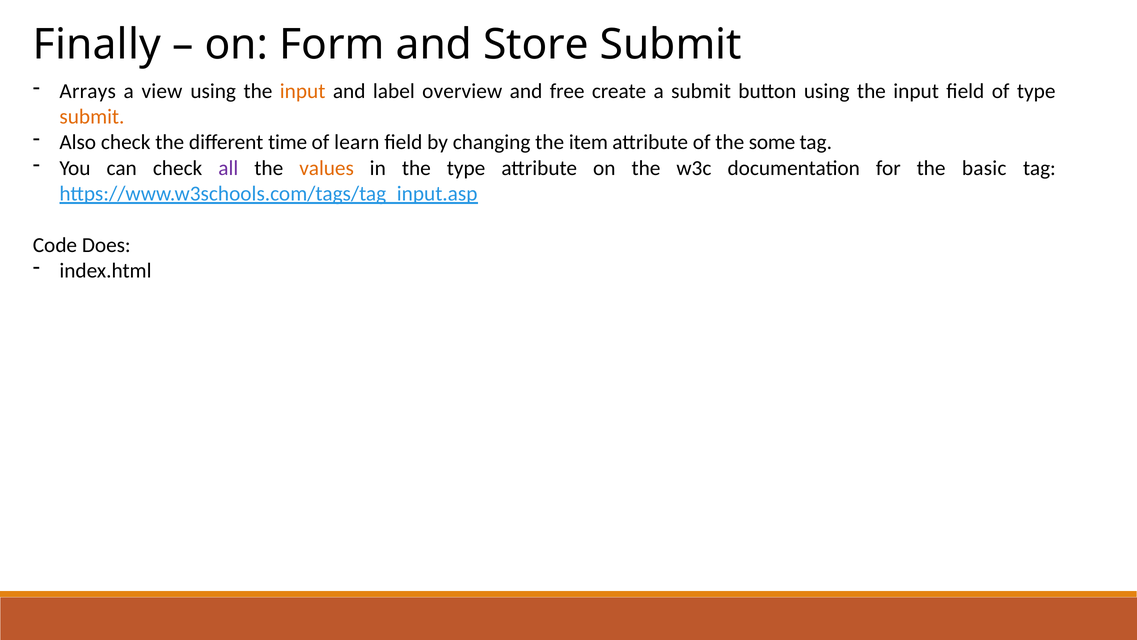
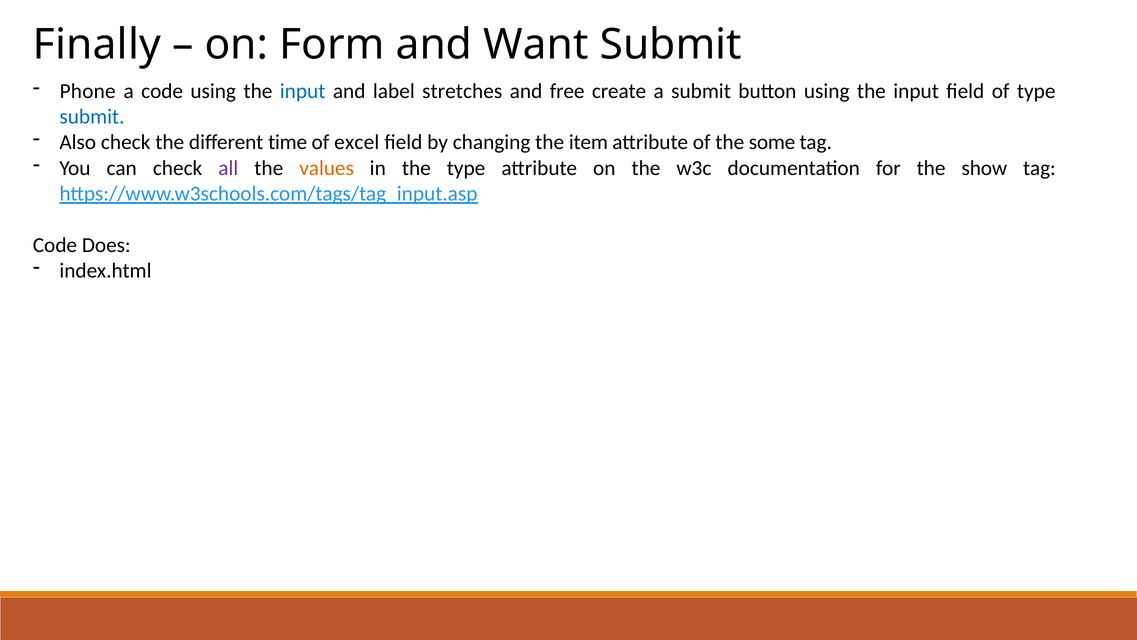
Store: Store -> Want
Arrays: Arrays -> Phone
a view: view -> code
input at (303, 91) colour: orange -> blue
overview: overview -> stretches
submit at (92, 117) colour: orange -> blue
learn: learn -> excel
basic: basic -> show
